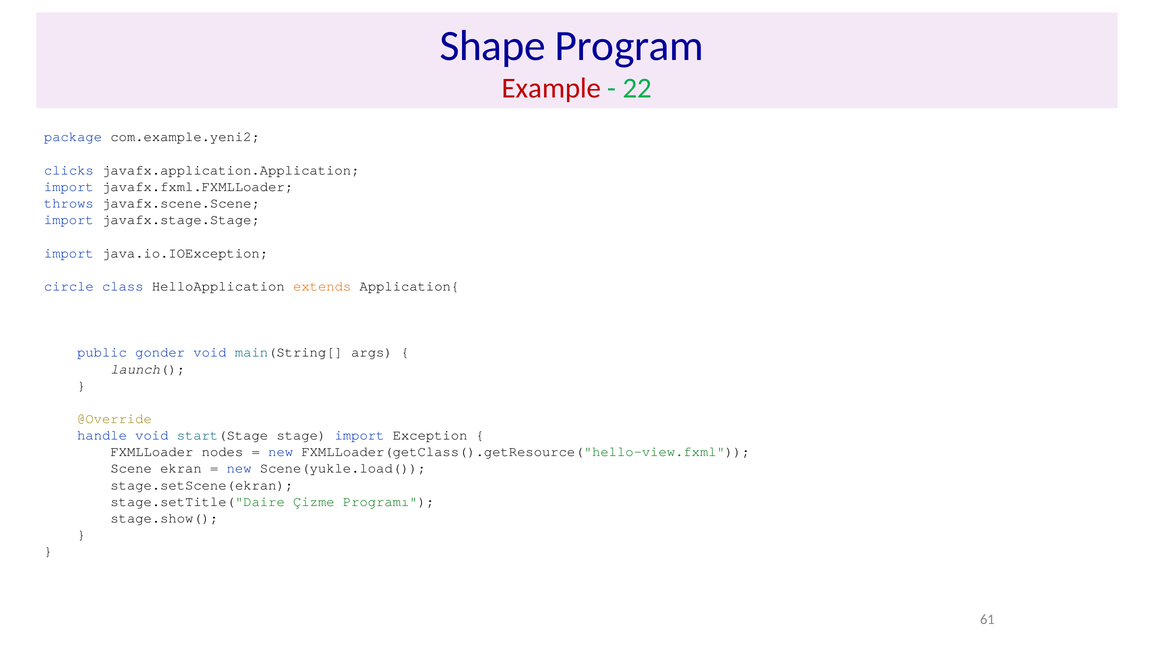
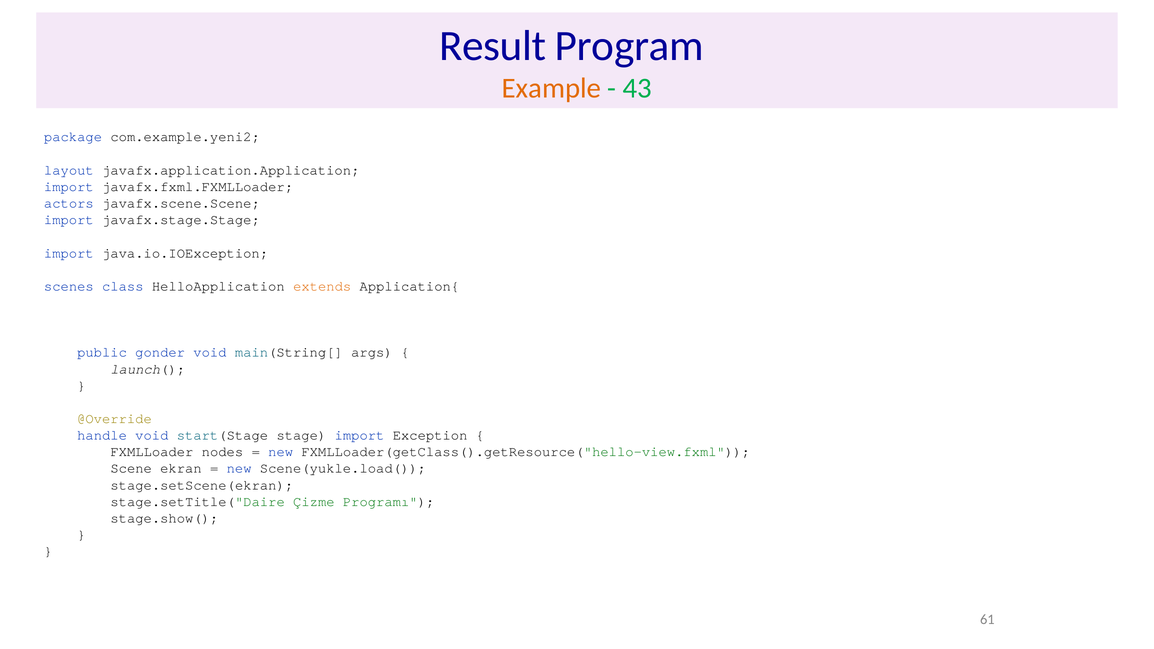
Shape: Shape -> Result
Example colour: red -> orange
22: 22 -> 43
clicks: clicks -> layout
throws: throws -> actors
circle: circle -> scenes
